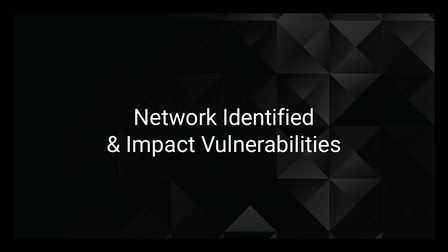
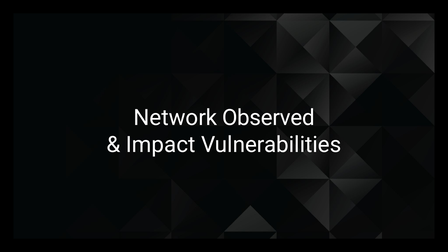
Identified: Identified -> Observed
